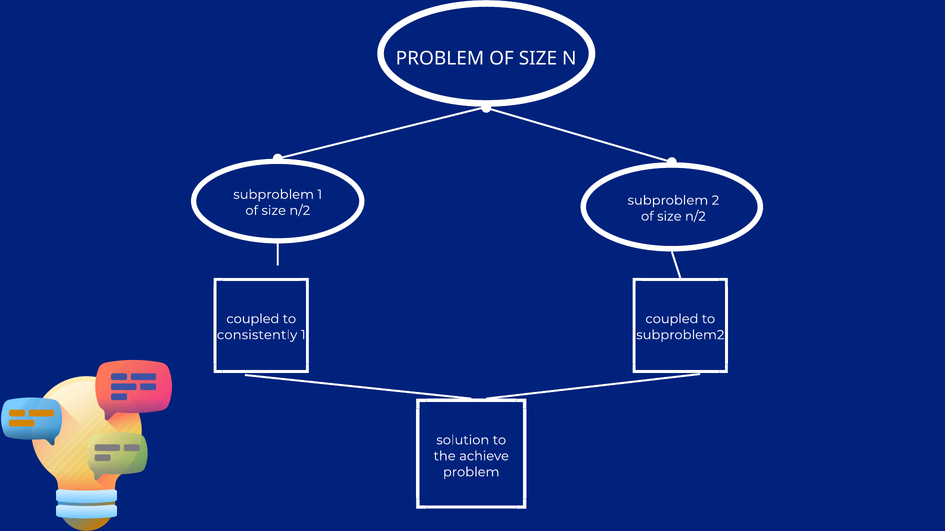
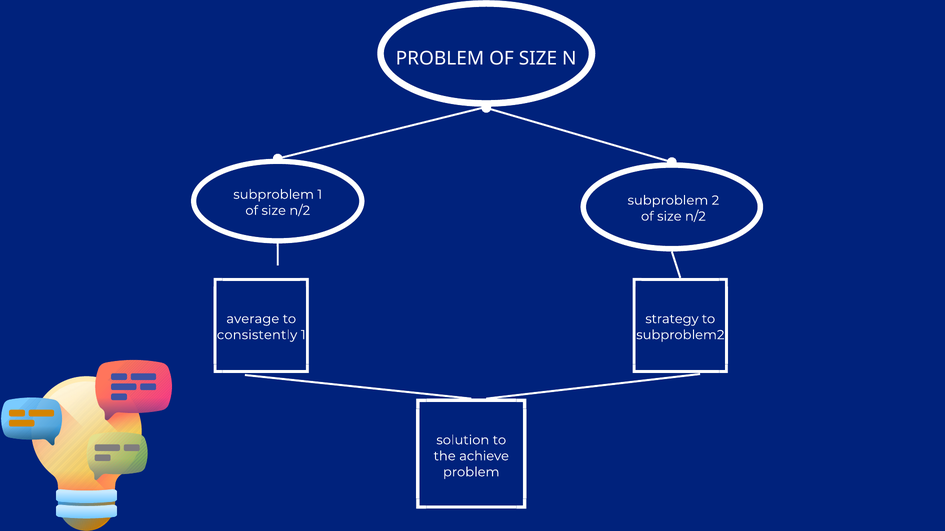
coupled at (253, 319): coupled -> average
coupled at (672, 319): coupled -> strategy
